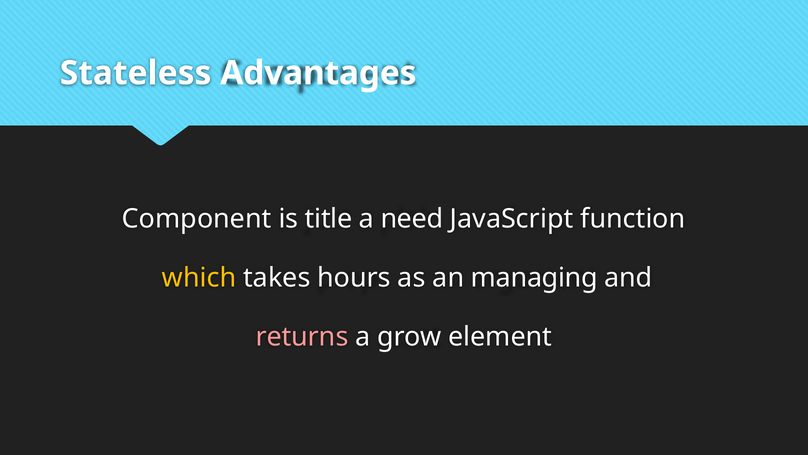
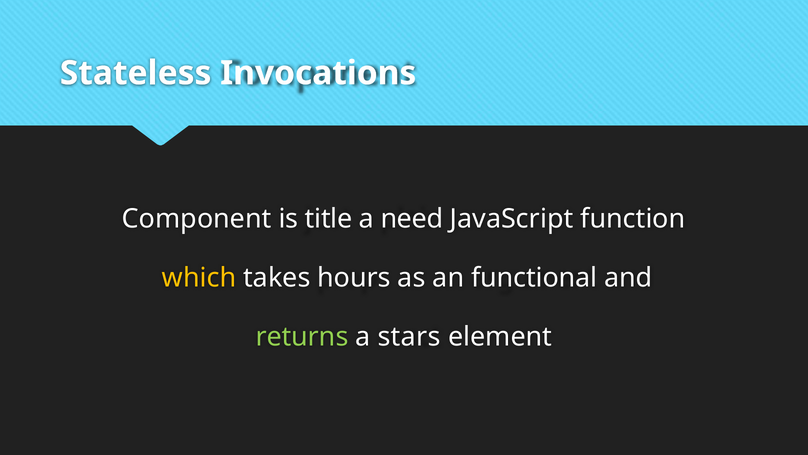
Advantages: Advantages -> Invocations
managing: managing -> functional
returns colour: pink -> light green
grow: grow -> stars
